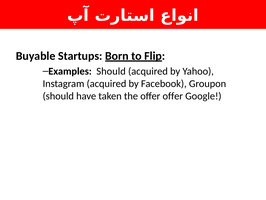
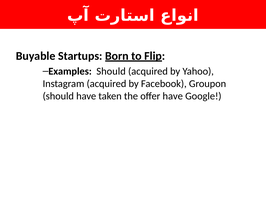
offer offer: offer -> have
